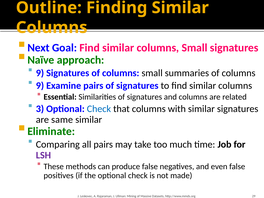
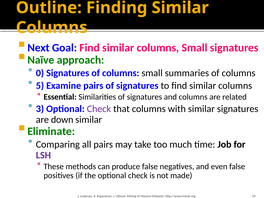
9 at (40, 73): 9 -> 0
9 at (40, 86): 9 -> 5
Check at (99, 109) colour: blue -> purple
same: same -> down
